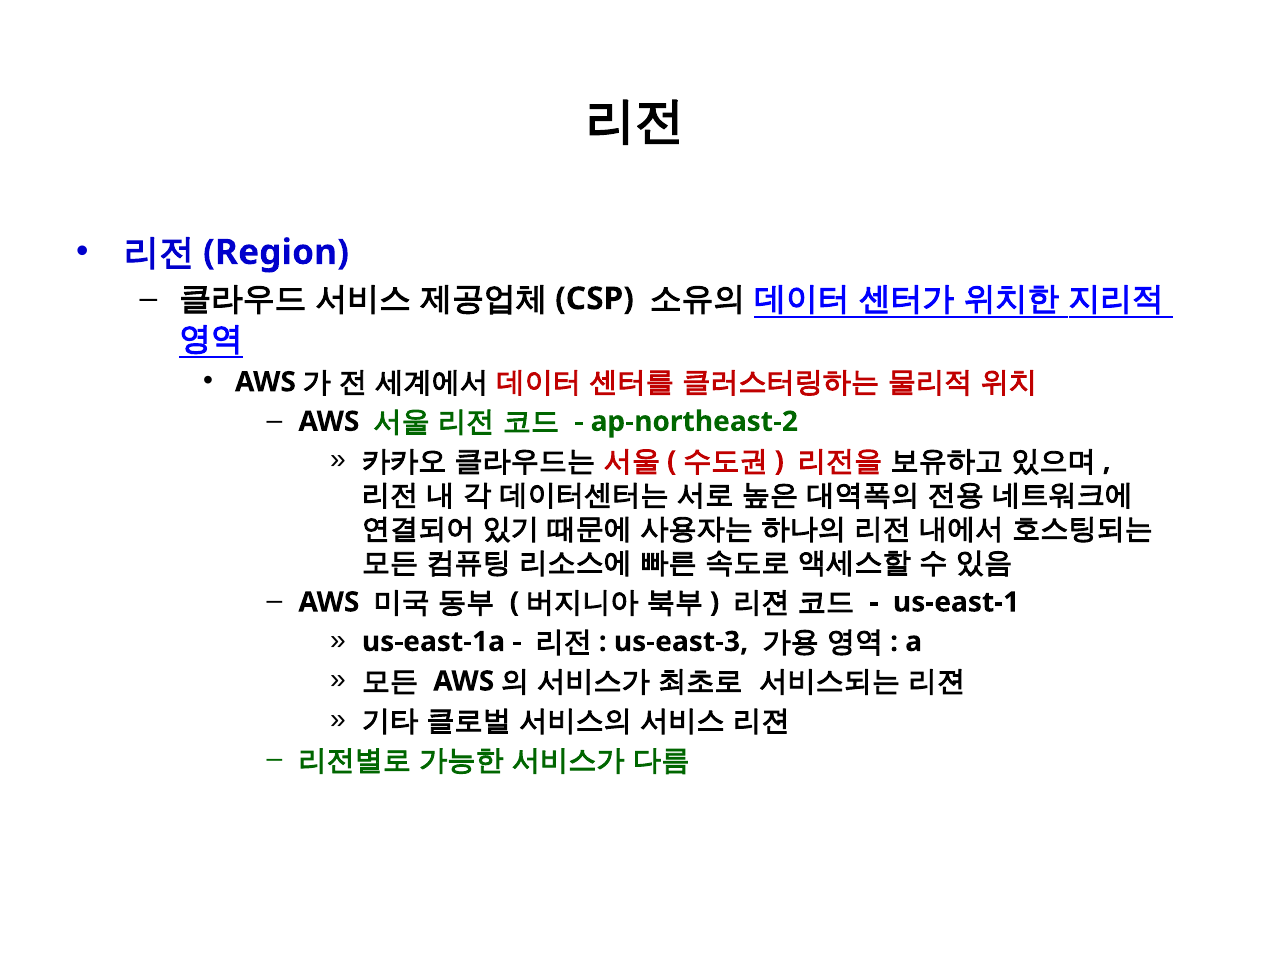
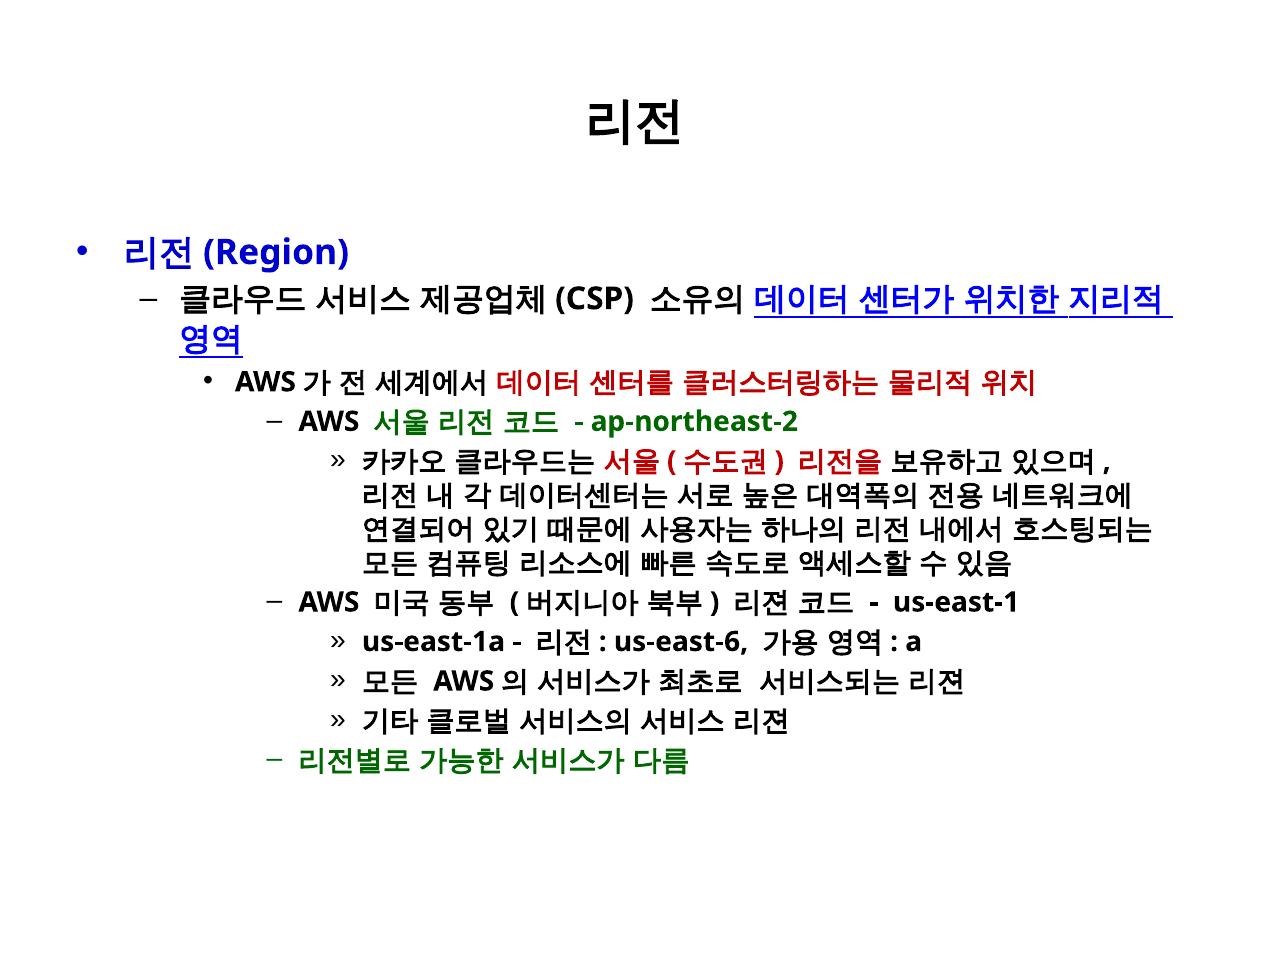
us-east-3: us-east-3 -> us-east-6
